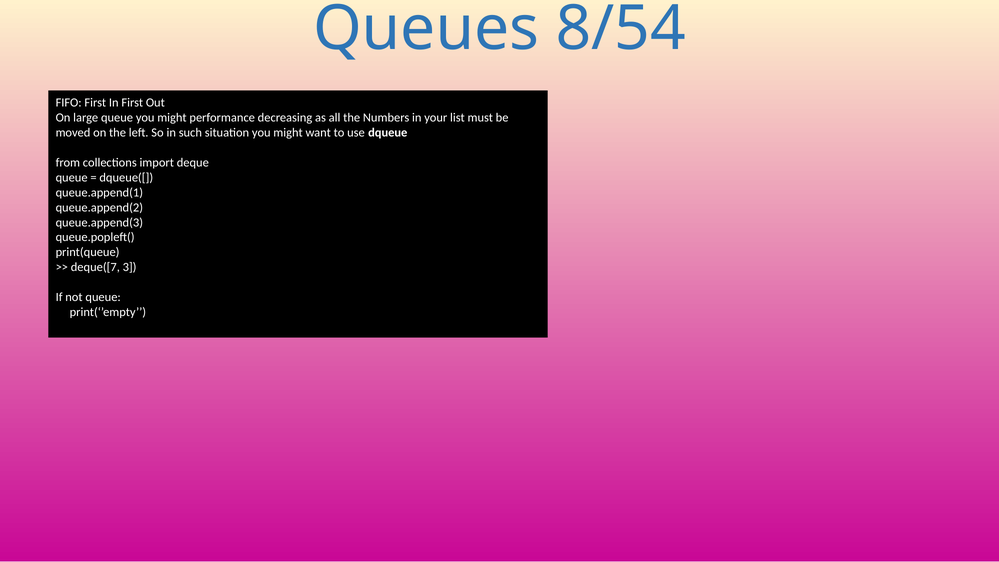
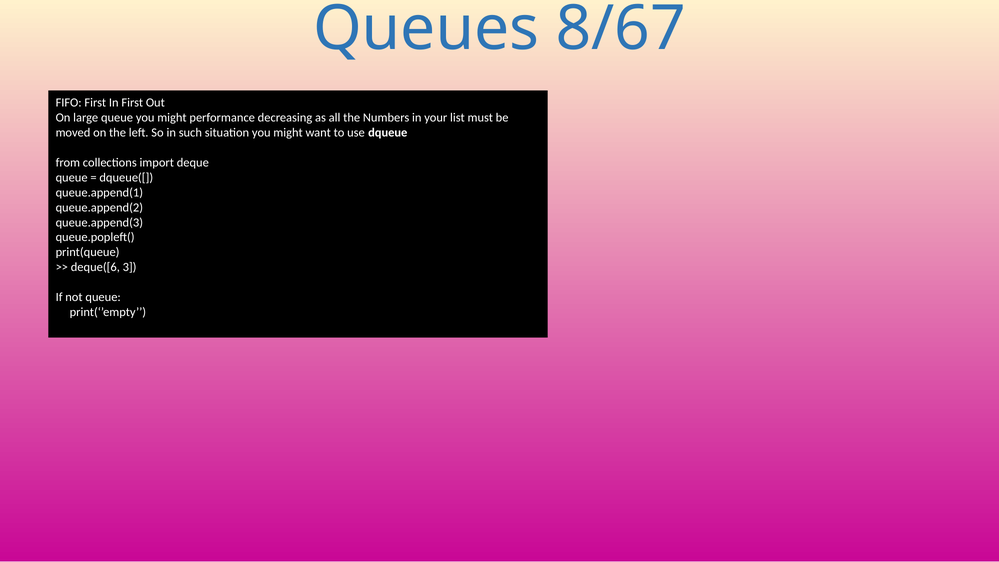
8/54: 8/54 -> 8/67
deque([7: deque([7 -> deque([6
